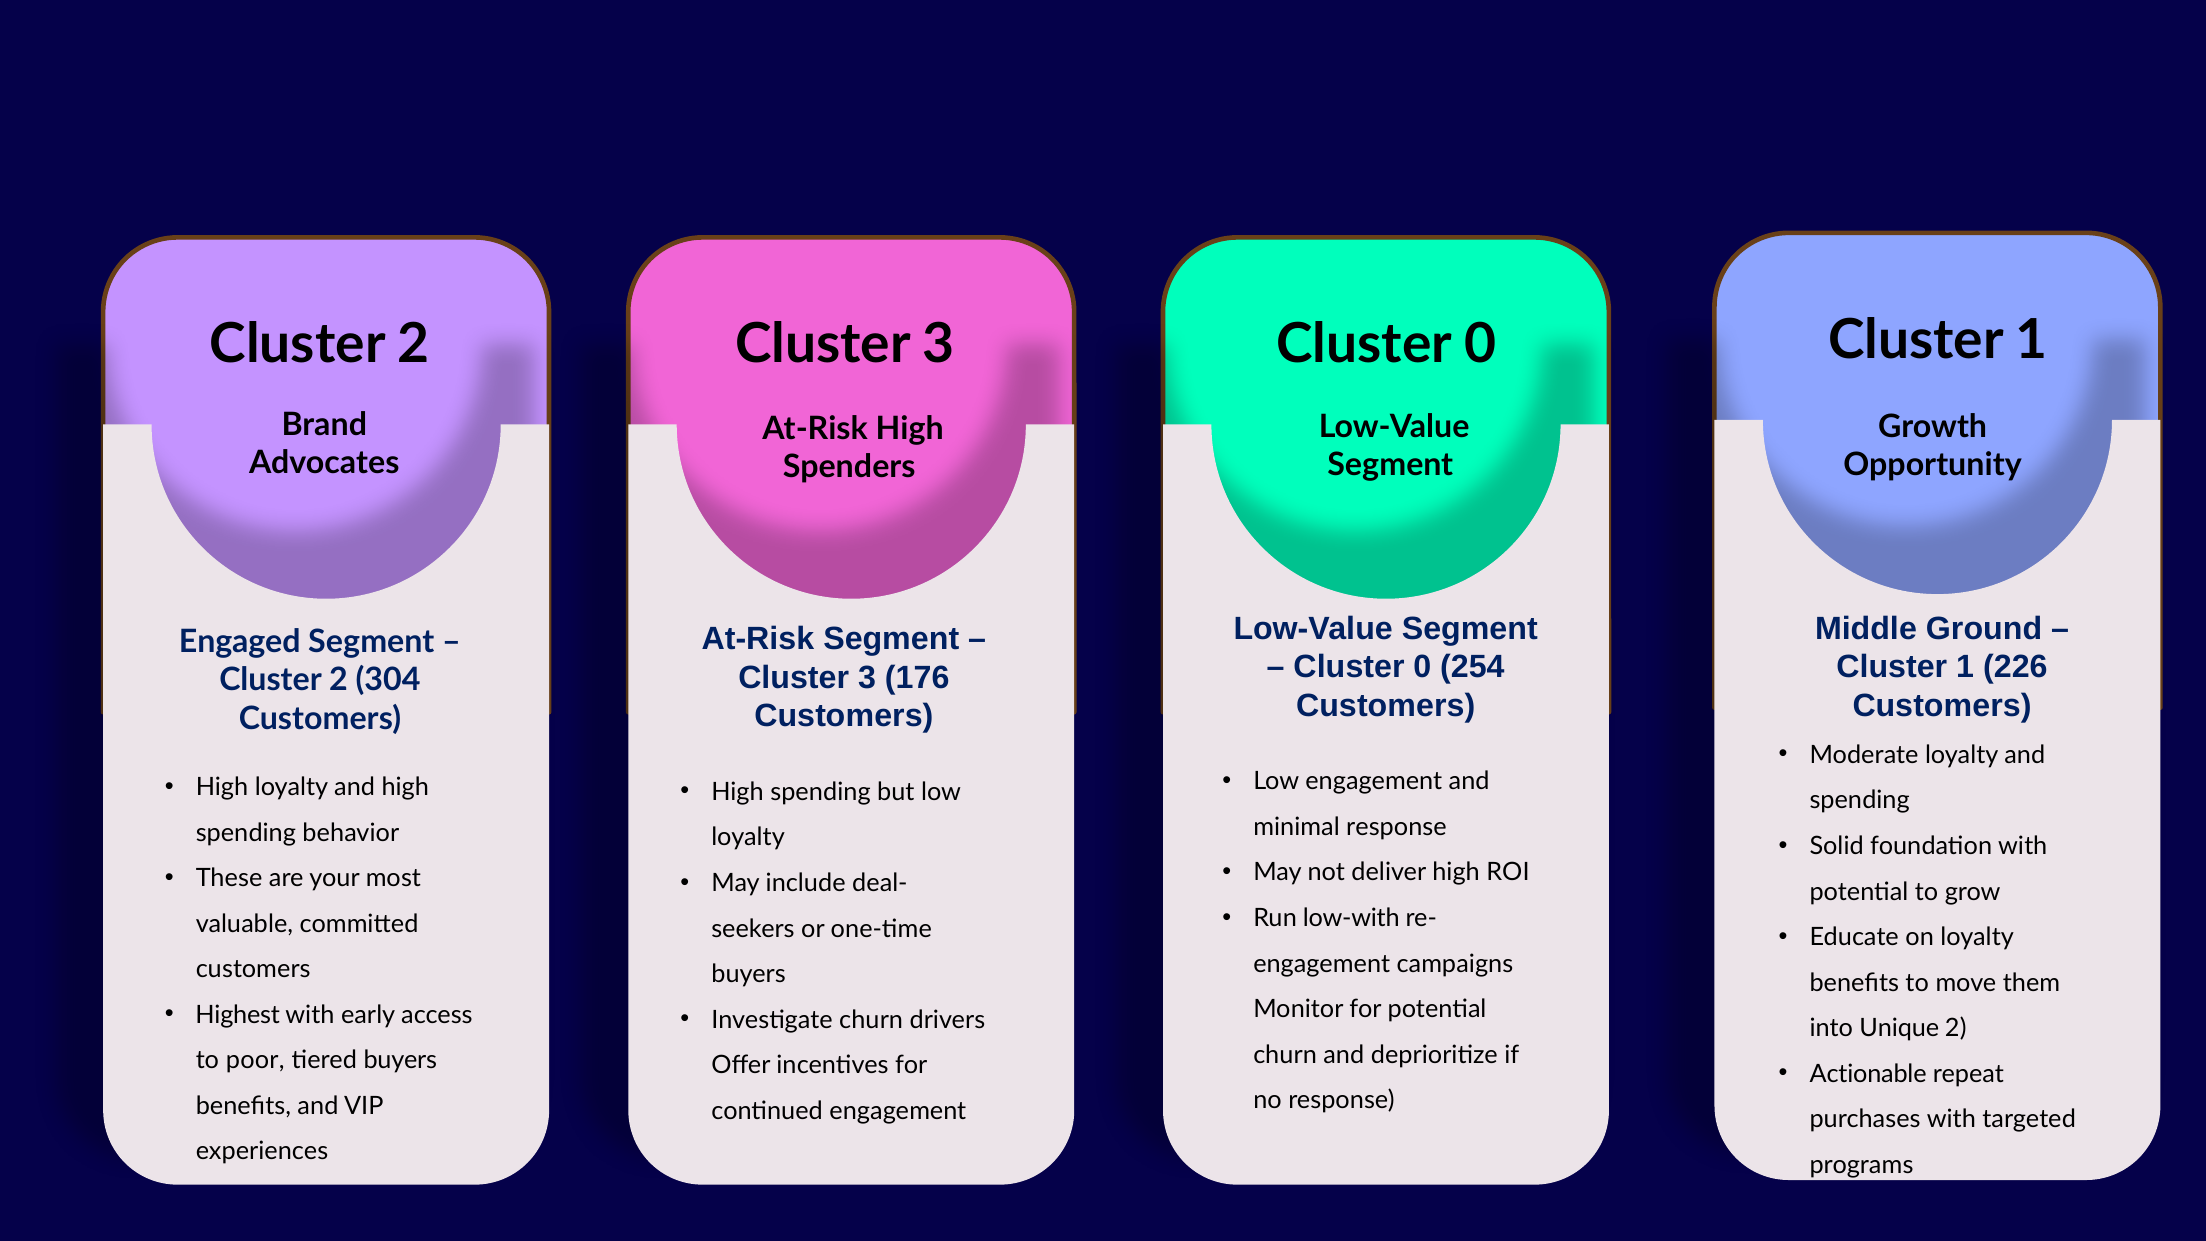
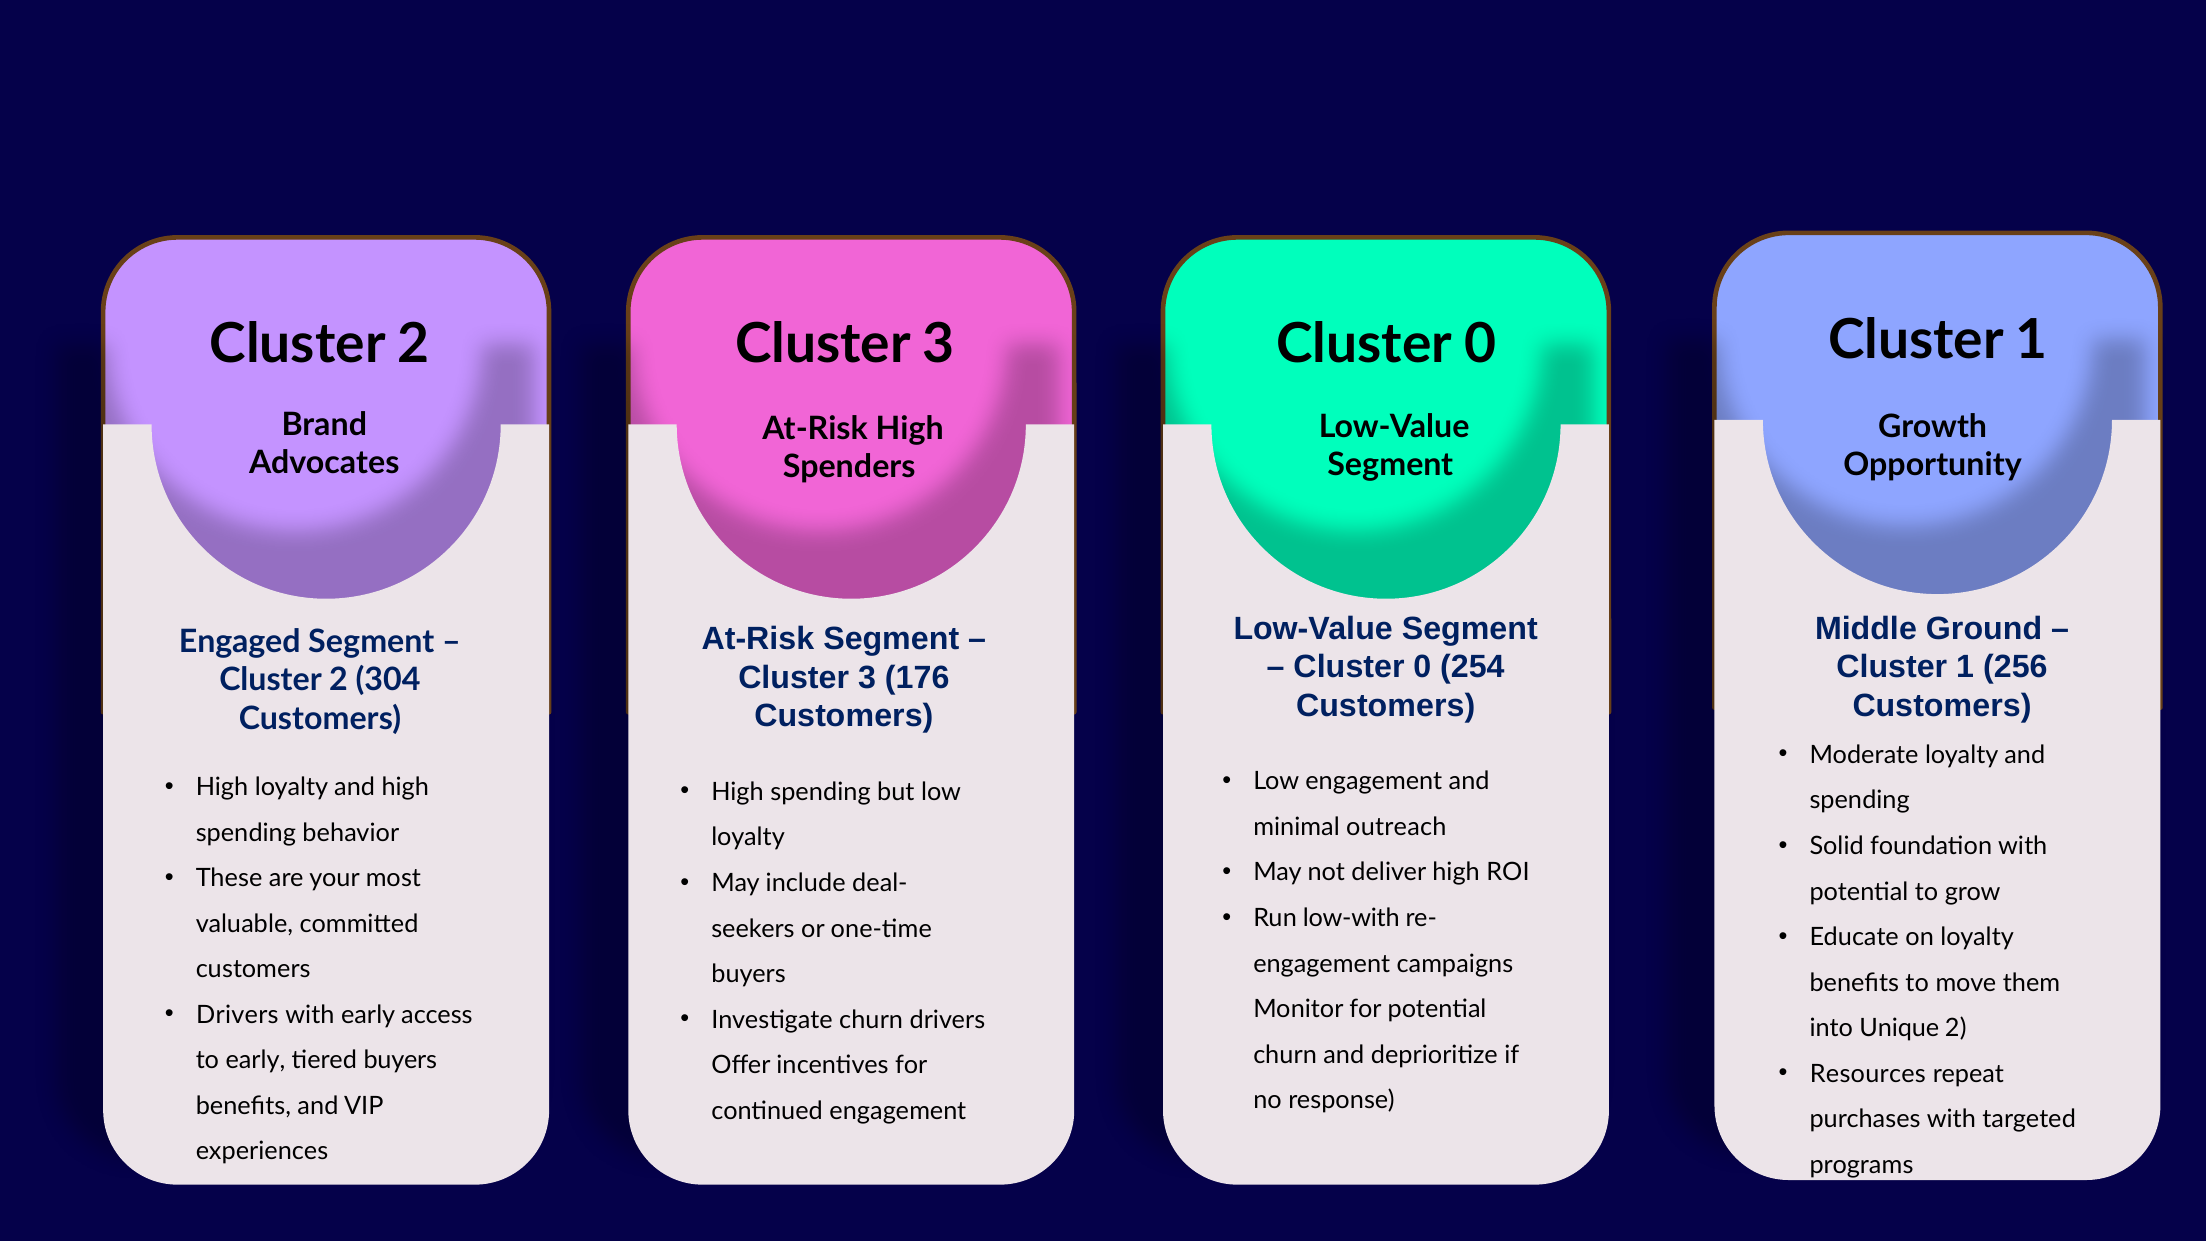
226: 226 -> 256
minimal response: response -> outreach
Highest at (238, 1015): Highest -> Drivers
to poor: poor -> early
Actionable: Actionable -> Resources
